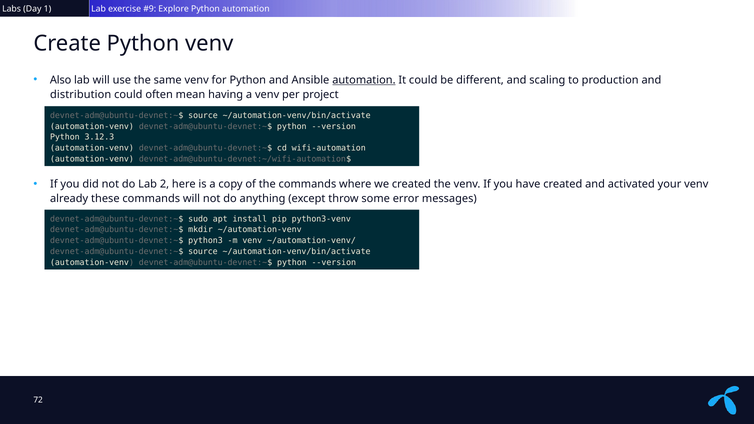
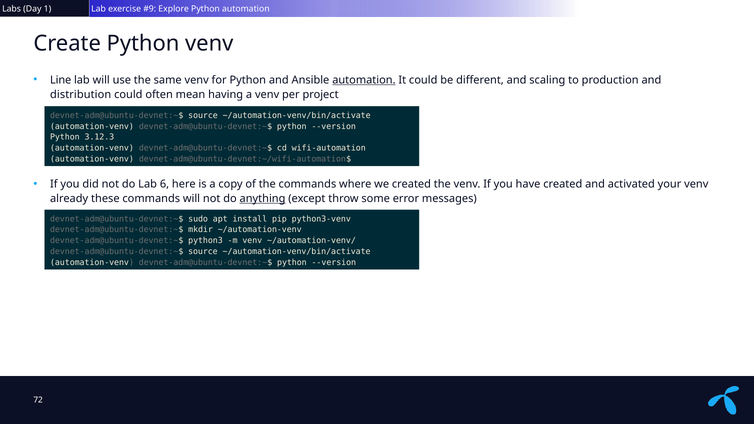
Also: Also -> Line
2: 2 -> 6
anything underline: none -> present
